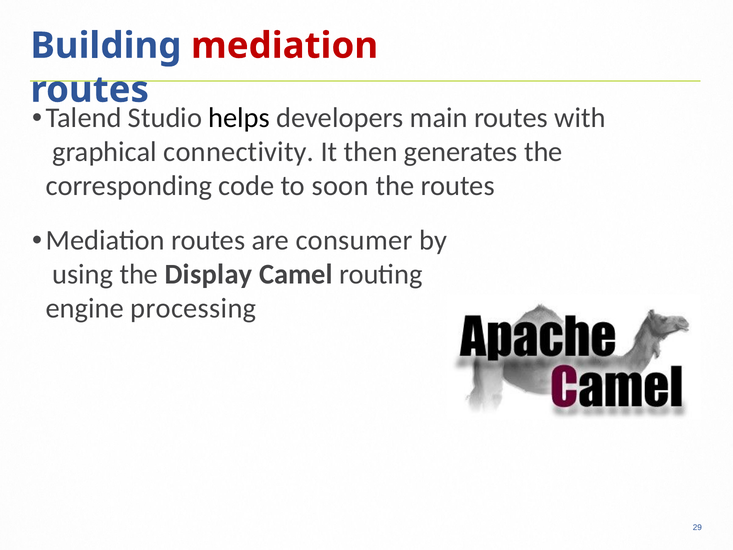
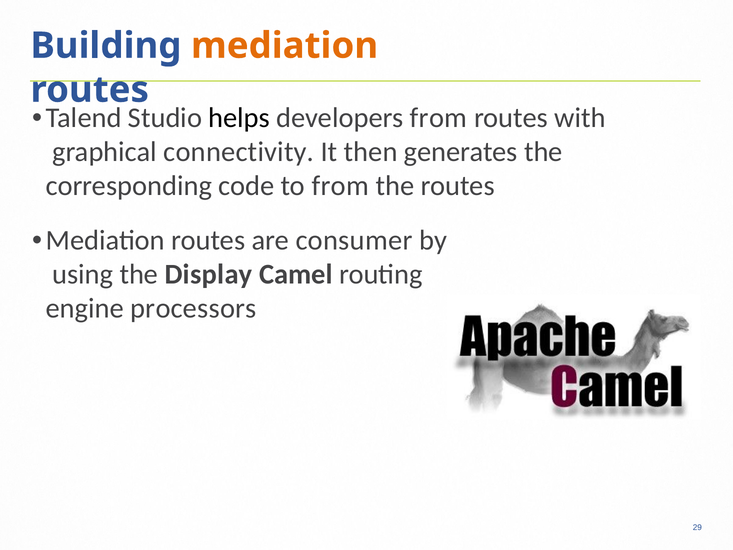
mediation at (285, 46) colour: red -> orange
developers main: main -> from
to soon: soon -> from
processing: processing -> processors
